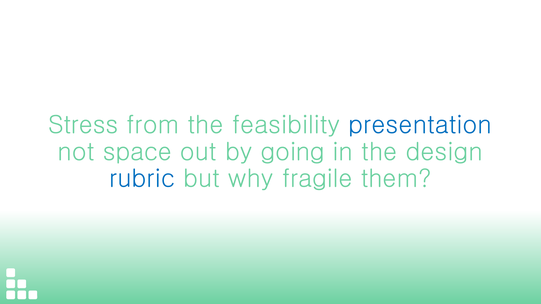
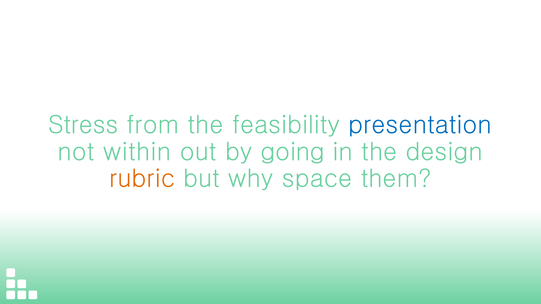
space: space -> within
rubric colour: blue -> orange
fragile: fragile -> space
